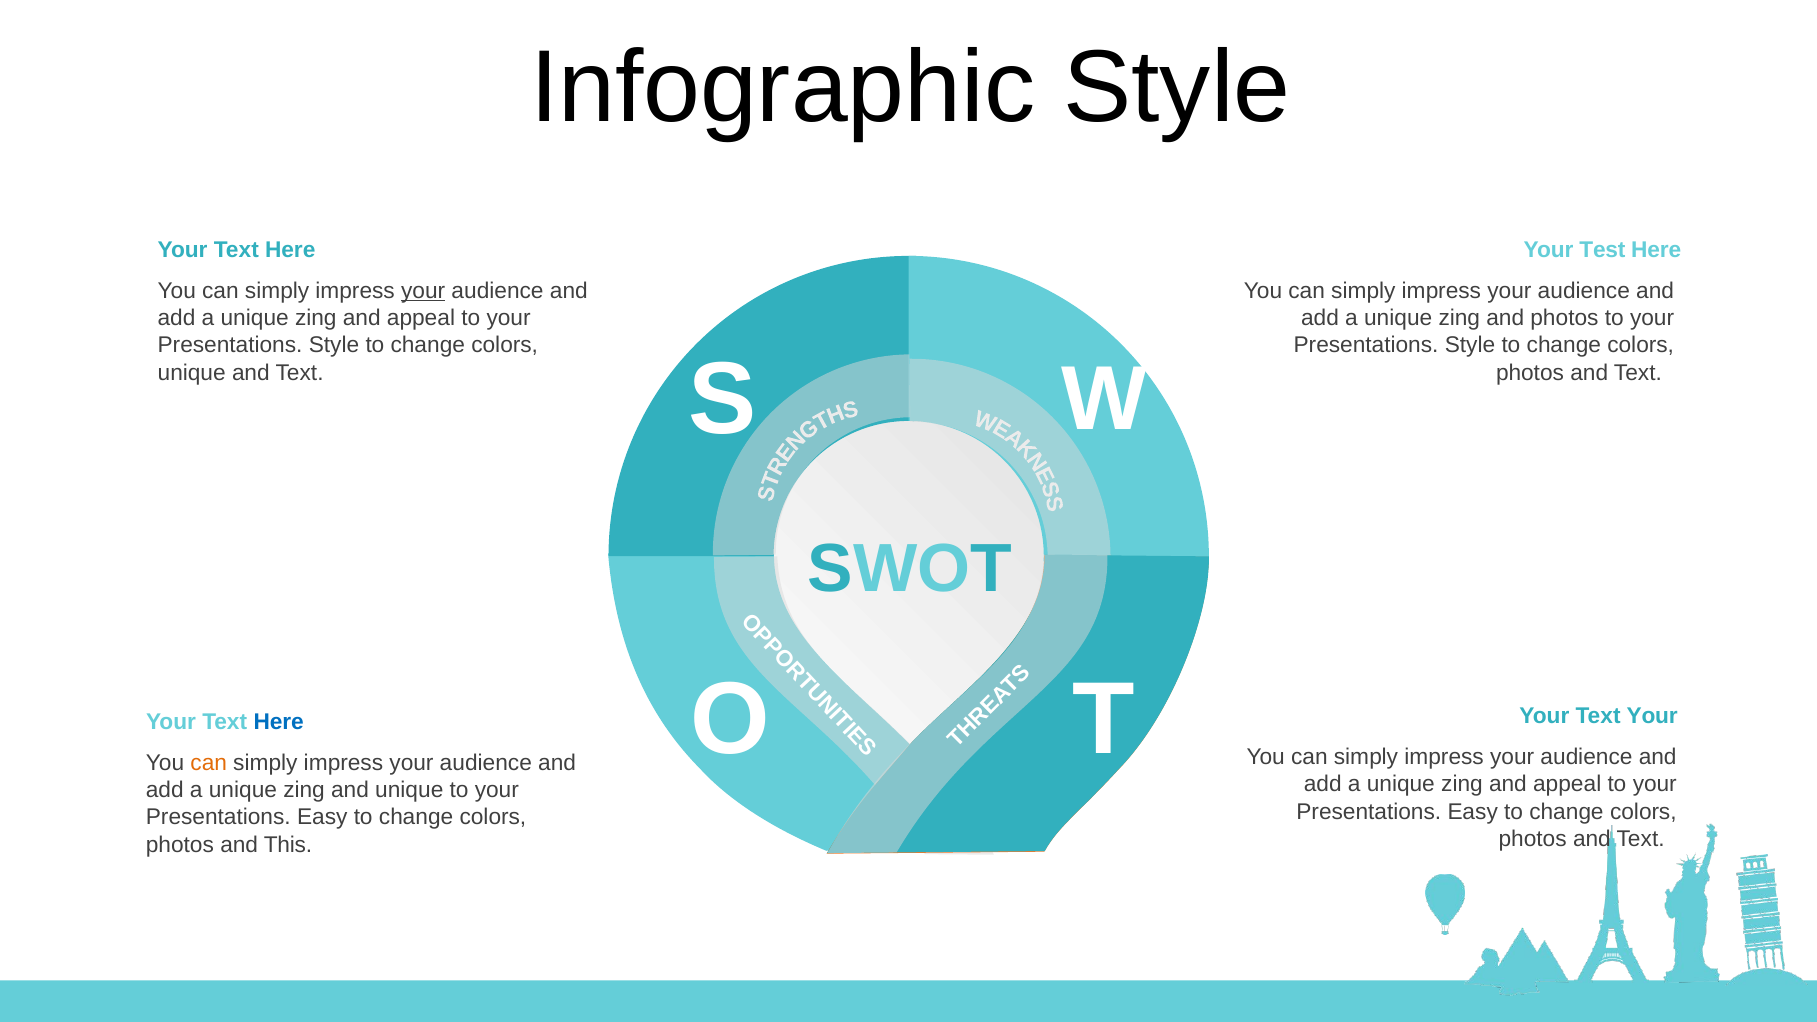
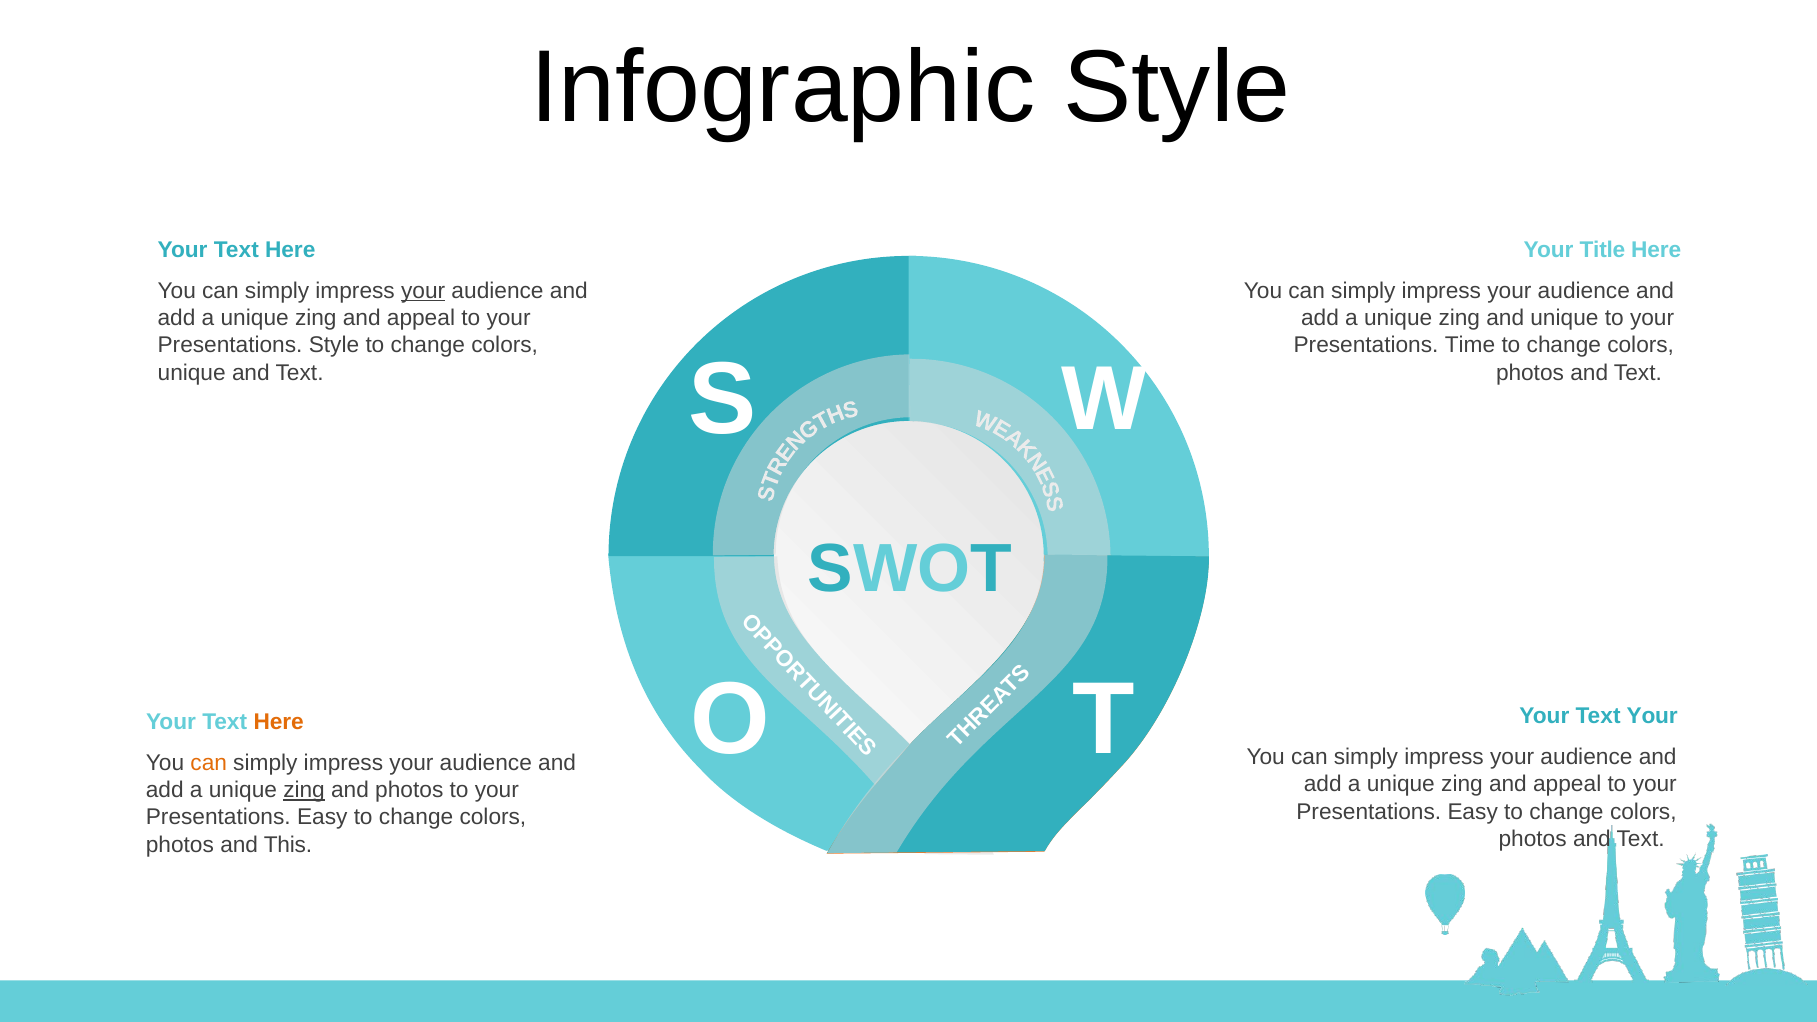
Test: Test -> Title
and photos: photos -> unique
Style at (1470, 345): Style -> Time
Here at (279, 722) colour: blue -> orange
zing at (304, 790) underline: none -> present
and unique: unique -> photos
